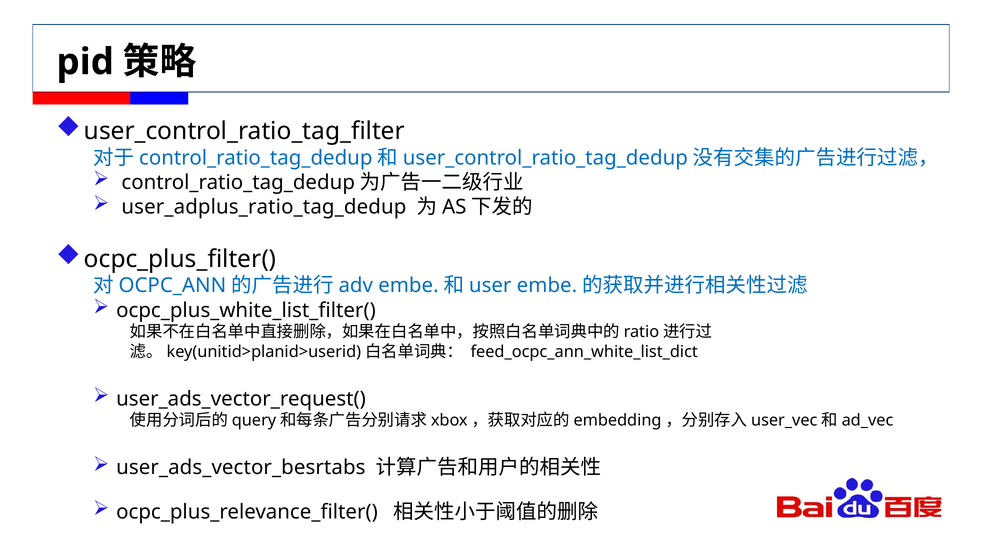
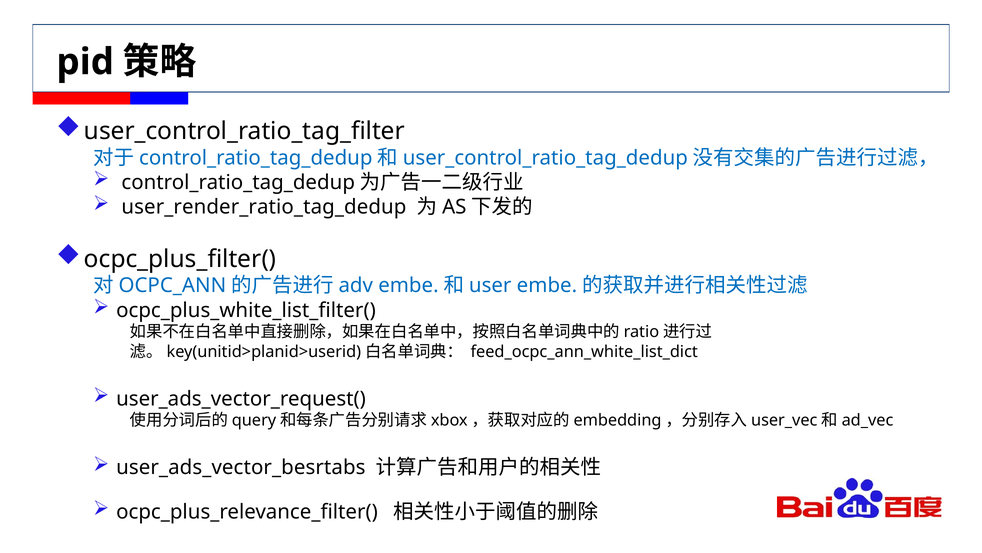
user_adplus_ratio_tag_dedup: user_adplus_ratio_tag_dedup -> user_render_ratio_tag_dedup
